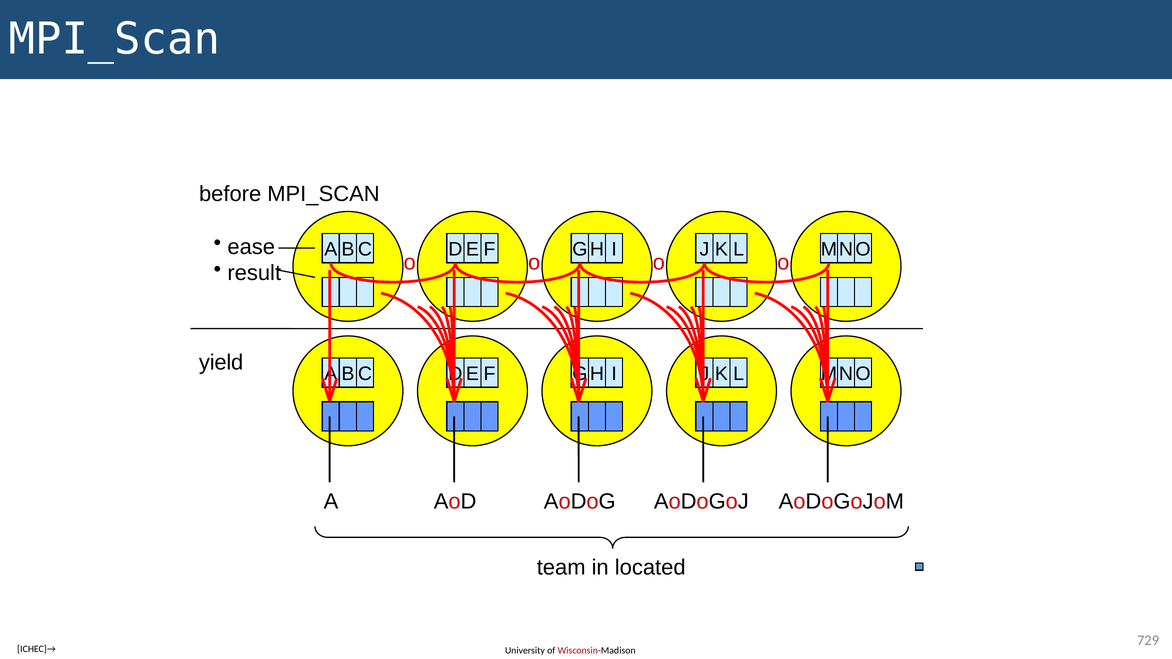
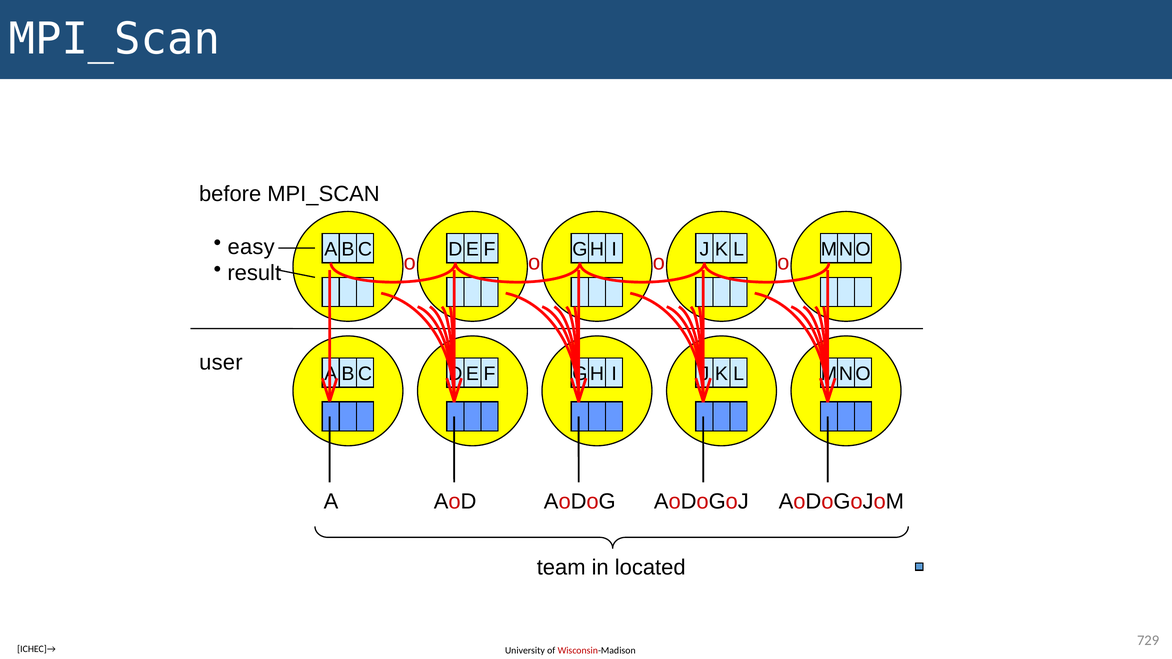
ease: ease -> easy
yield: yield -> user
